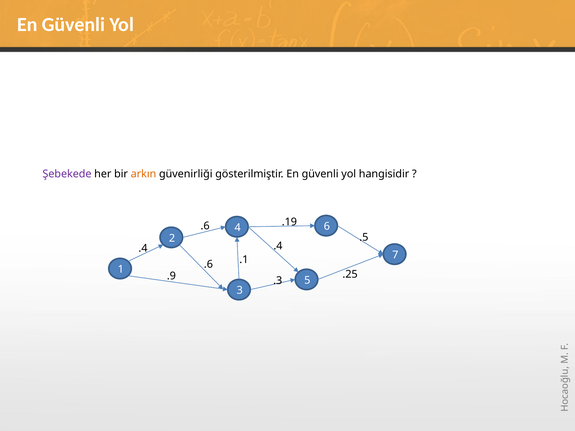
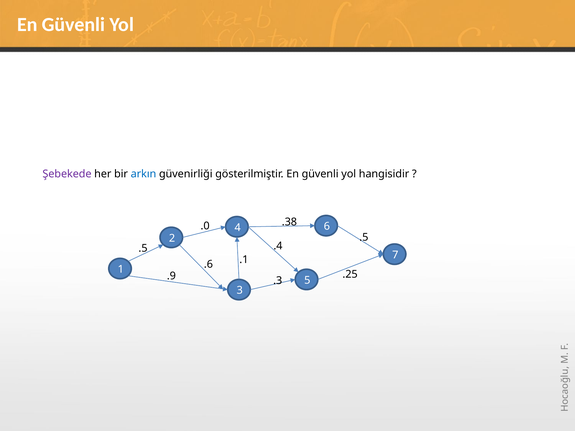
arkın colour: orange -> blue
.19: .19 -> .38
.6 at (205, 226): .6 -> .0
.4 at (143, 248): .4 -> .5
